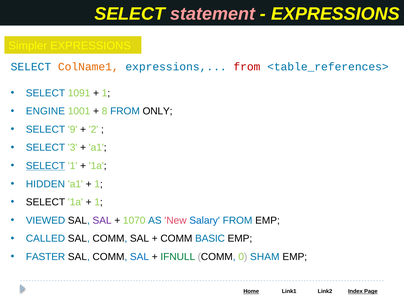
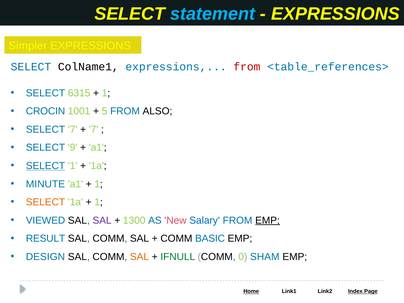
statement colour: pink -> light blue
ColName1 colour: orange -> black
1091: 1091 -> 6315
ENGINE: ENGINE -> CROCIN
8: 8 -> 5
ONLY: ONLY -> ALSO
SELECT 9: 9 -> 7
2 at (93, 129): 2 -> 7
3: 3 -> 9
HIDDEN: HIDDEN -> MINUTE
SELECT at (45, 202) colour: black -> orange
1070: 1070 -> 1300
EMP at (268, 220) underline: none -> present
CALLED: CALLED -> RESULT
FASTER: FASTER -> DESIGN
SAL at (140, 257) colour: blue -> orange
